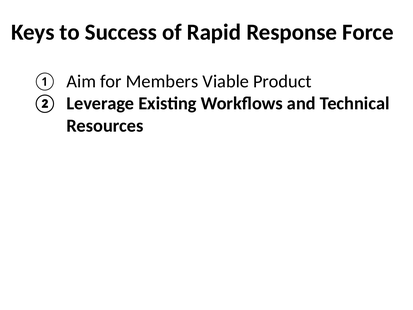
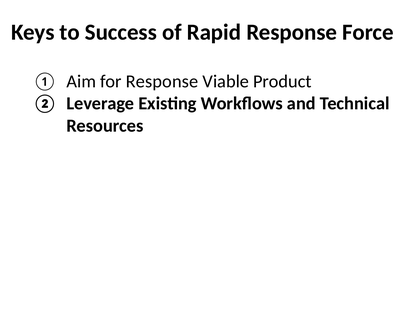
for Members: Members -> Response
